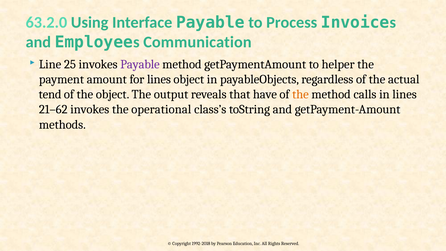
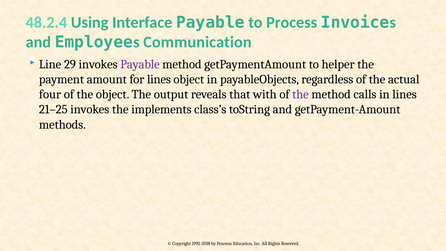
63.2.0: 63.2.0 -> 48.2.4
25: 25 -> 29
tend: tend -> four
have: have -> with
the at (300, 94) colour: orange -> purple
21–62: 21–62 -> 21–25
operational: operational -> implements
